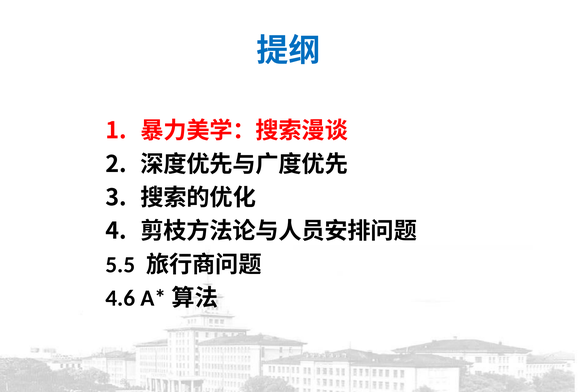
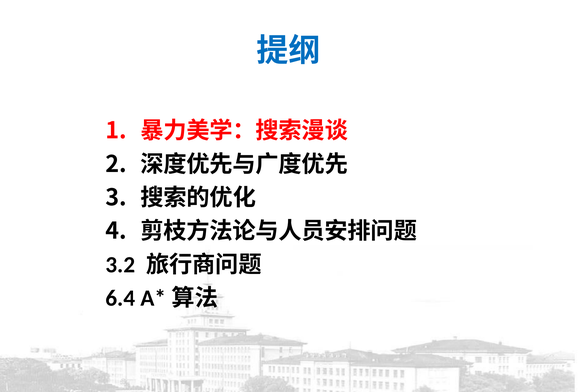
5.5: 5.5 -> 3.2
4.6: 4.6 -> 6.4
